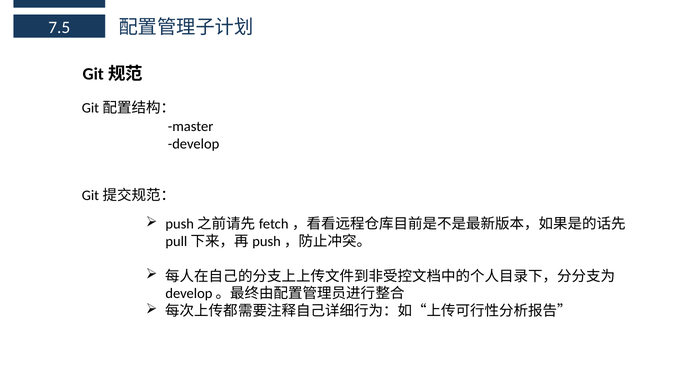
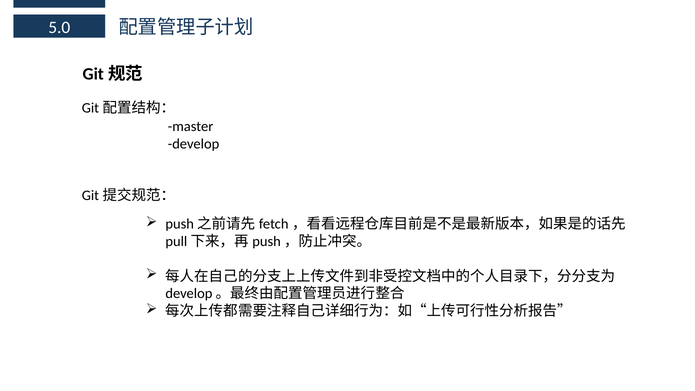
7.5: 7.5 -> 5.0
